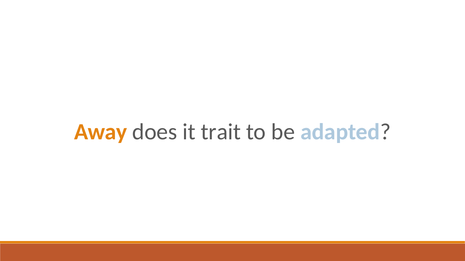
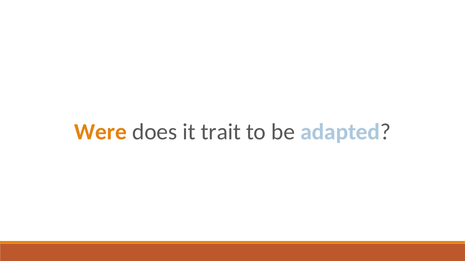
Away: Away -> Were
